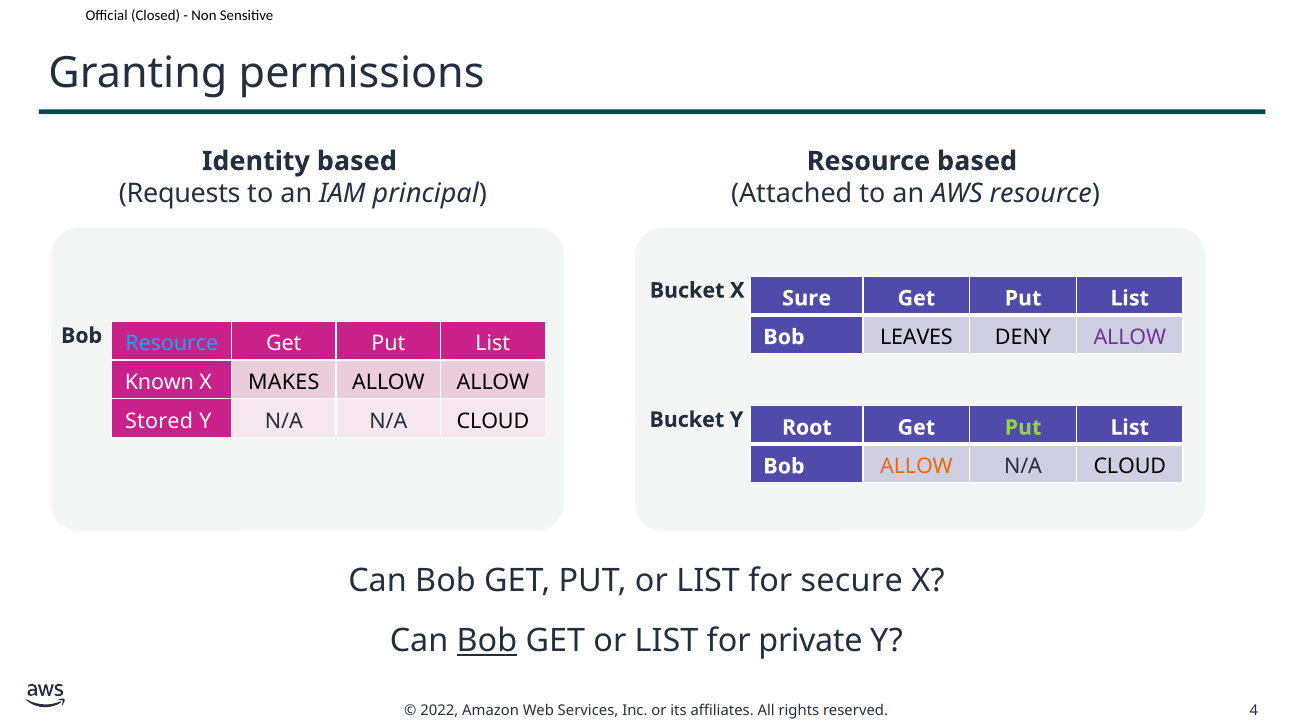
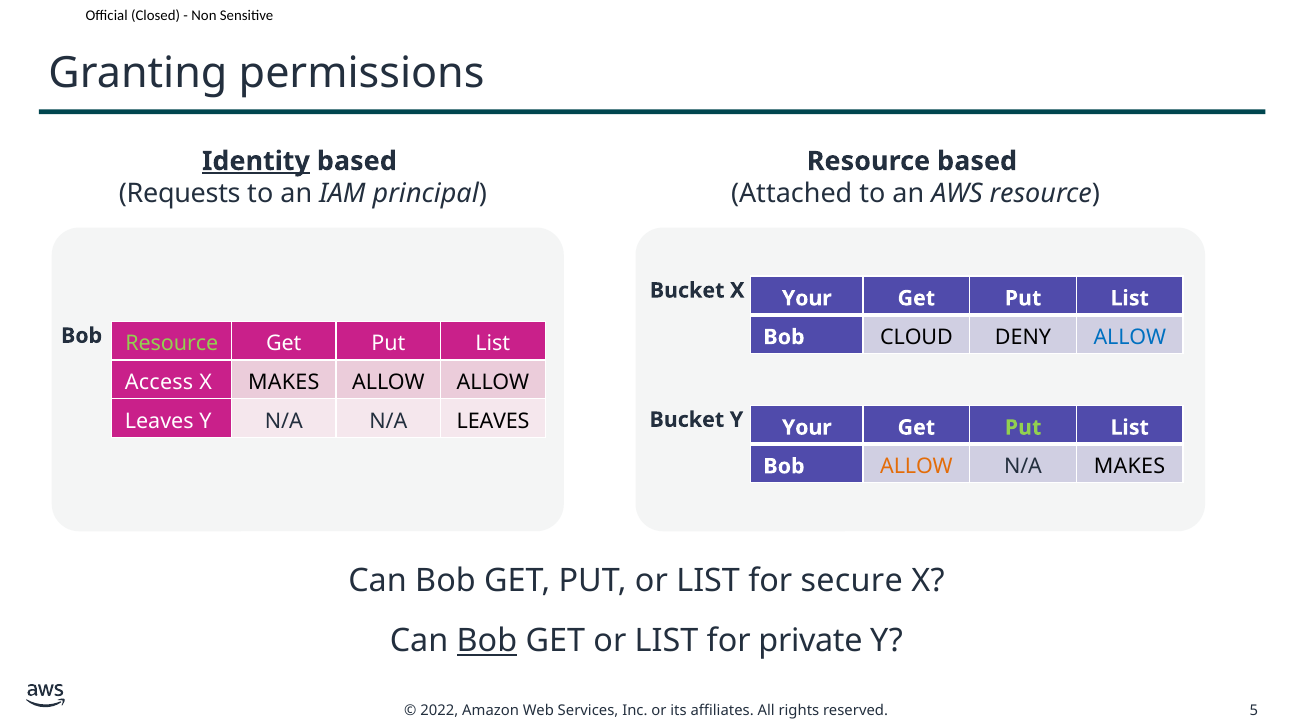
Identity underline: none -> present
X Sure: Sure -> Your
Resource at (172, 344) colour: light blue -> light green
LEAVES: LEAVES -> CLOUD
ALLOW at (1130, 337) colour: purple -> blue
Known: Known -> Access
Stored at (159, 421): Stored -> Leaves
N/A N/A CLOUD: CLOUD -> LEAVES
Y Root: Root -> Your
CLOUD at (1130, 467): CLOUD -> MAKES
4: 4 -> 5
